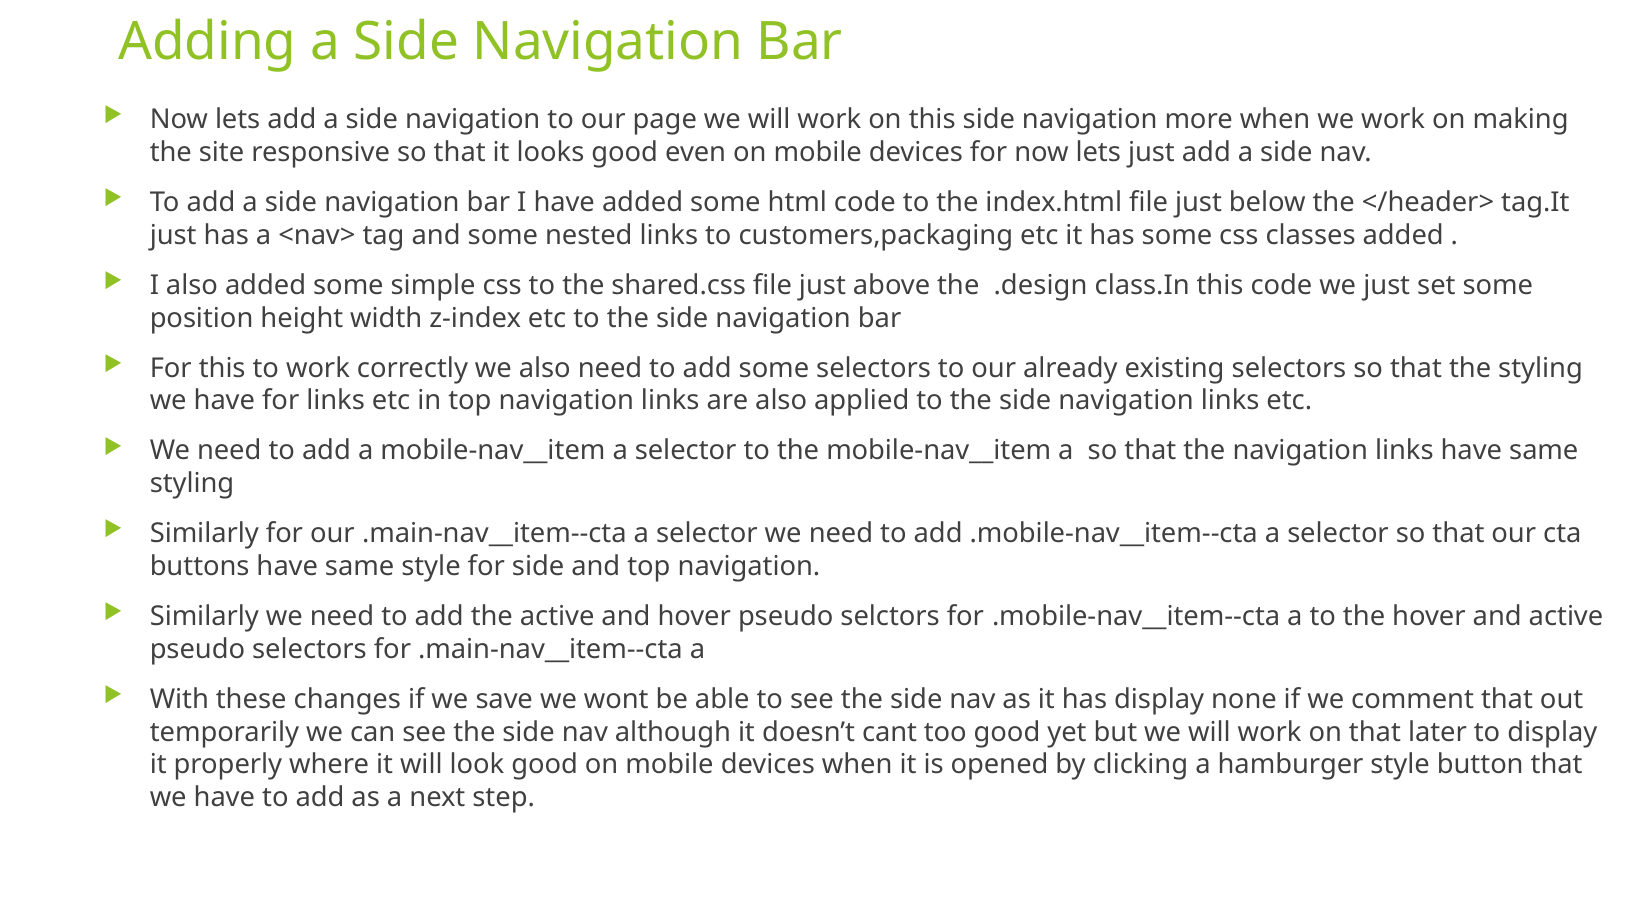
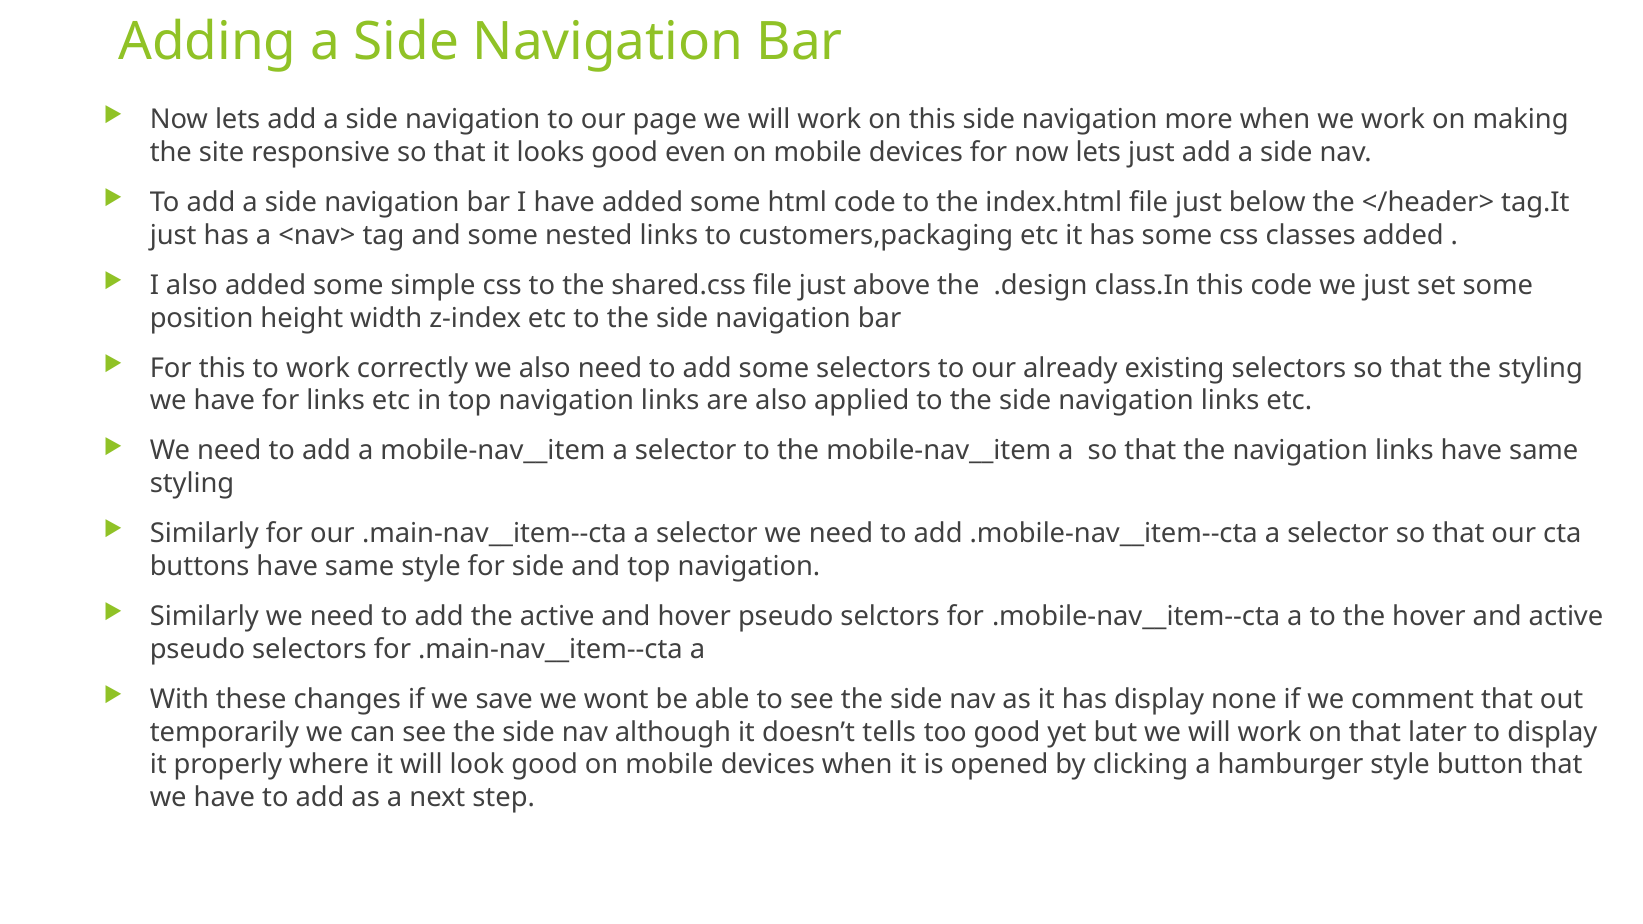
cant: cant -> tells
